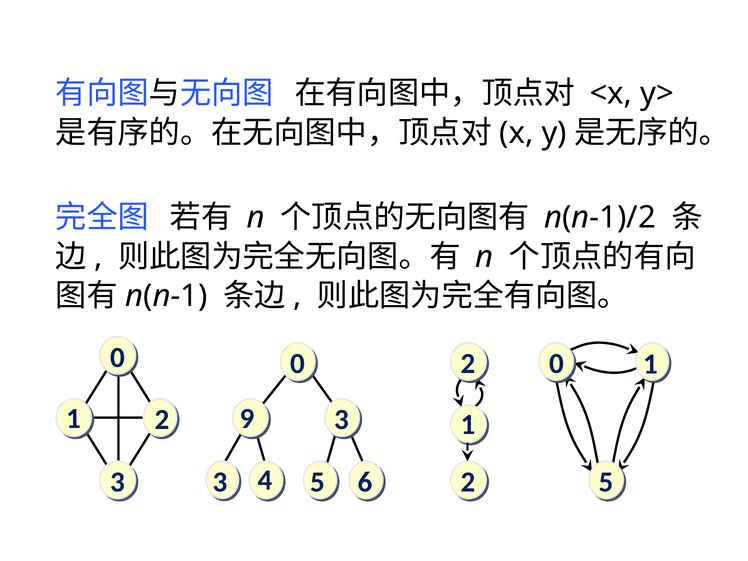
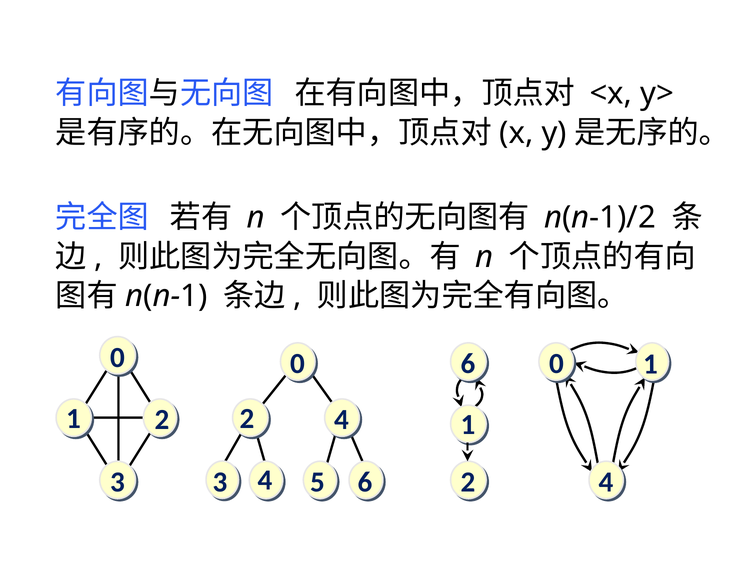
0 2: 2 -> 6
1 9: 9 -> 2
3 at (342, 420): 3 -> 4
5 at (606, 482): 5 -> 4
